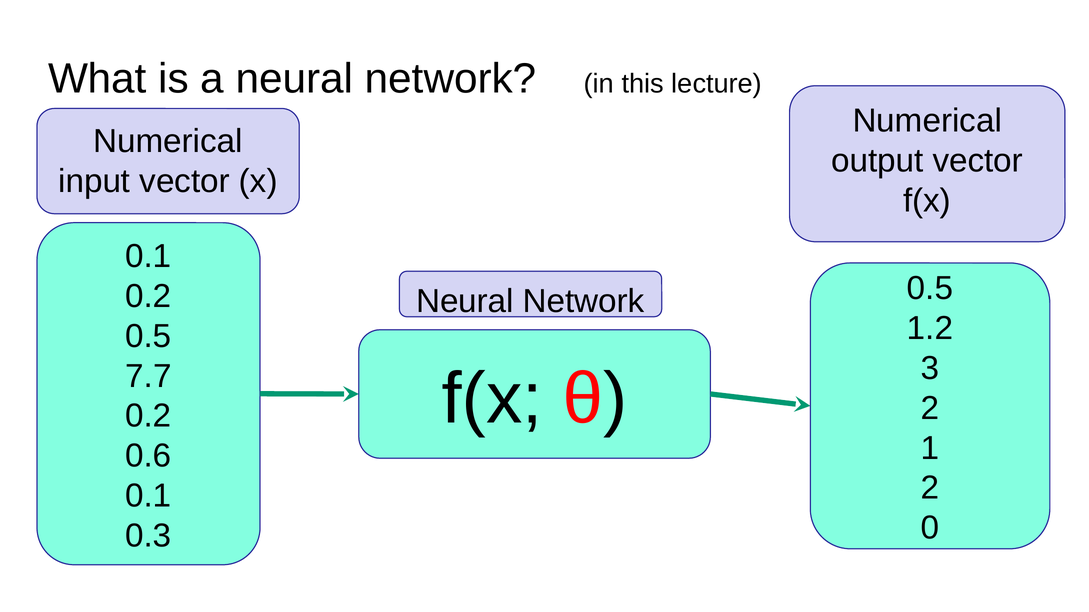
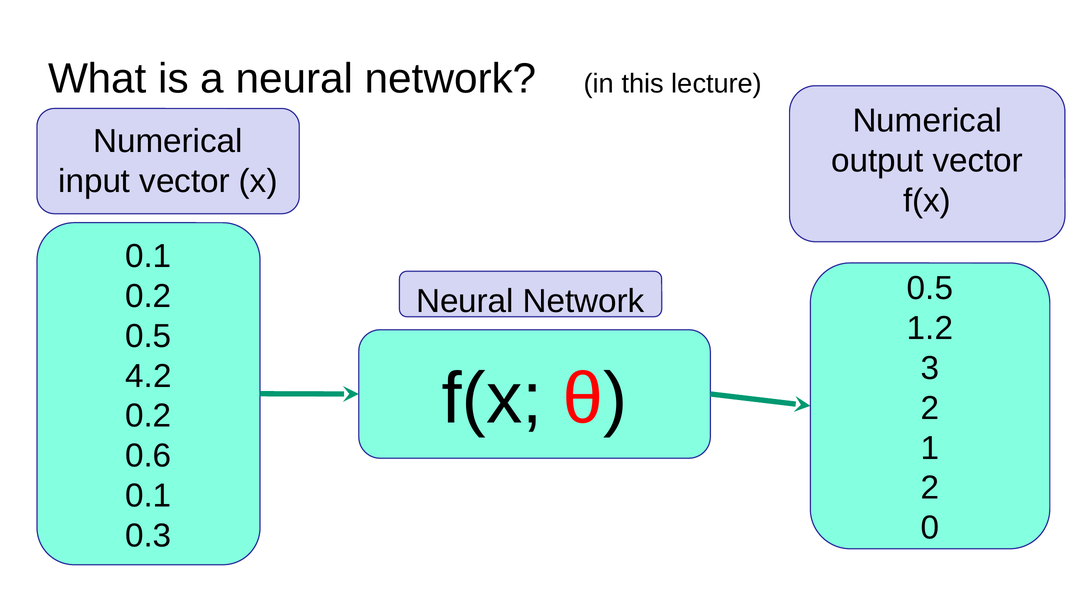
7.7: 7.7 -> 4.2
